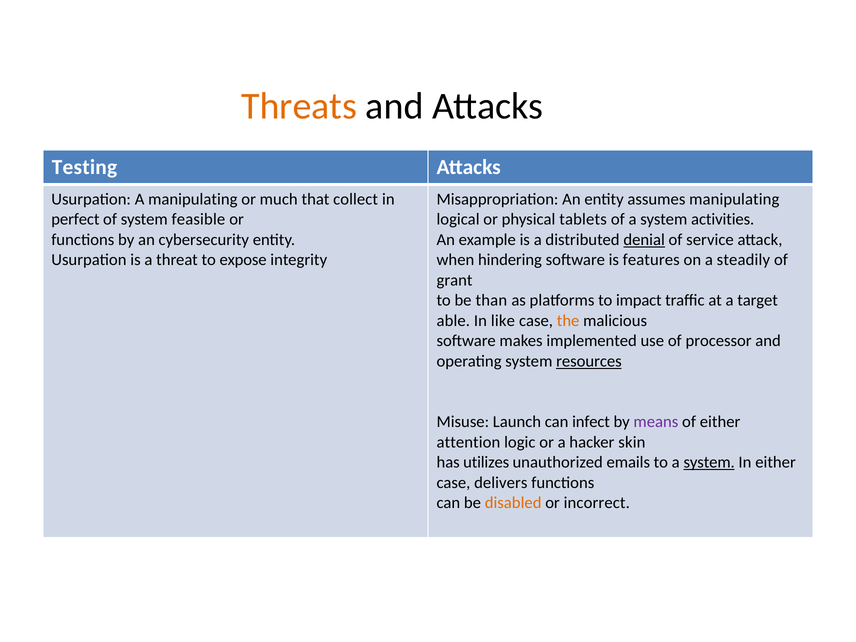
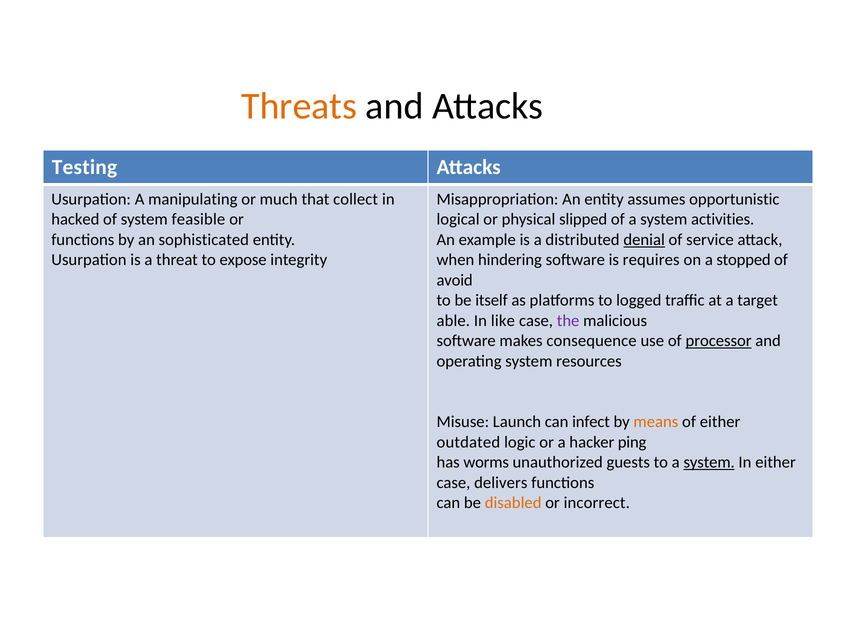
assumes manipulating: manipulating -> opportunistic
perfect: perfect -> hacked
tablets: tablets -> slipped
cybersecurity: cybersecurity -> sophisticated
features: features -> requires
steadily: steadily -> stopped
grant: grant -> avoid
than: than -> itself
impact: impact -> logged
the colour: orange -> purple
implemented: implemented -> consequence
processor underline: none -> present
resources underline: present -> none
means colour: purple -> orange
attention: attention -> outdated
skin: skin -> ping
utilizes: utilizes -> worms
emails: emails -> guests
